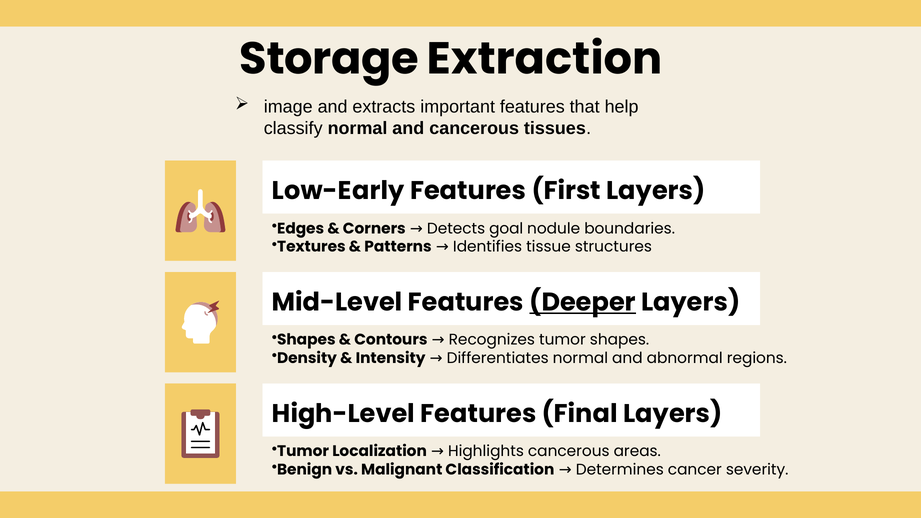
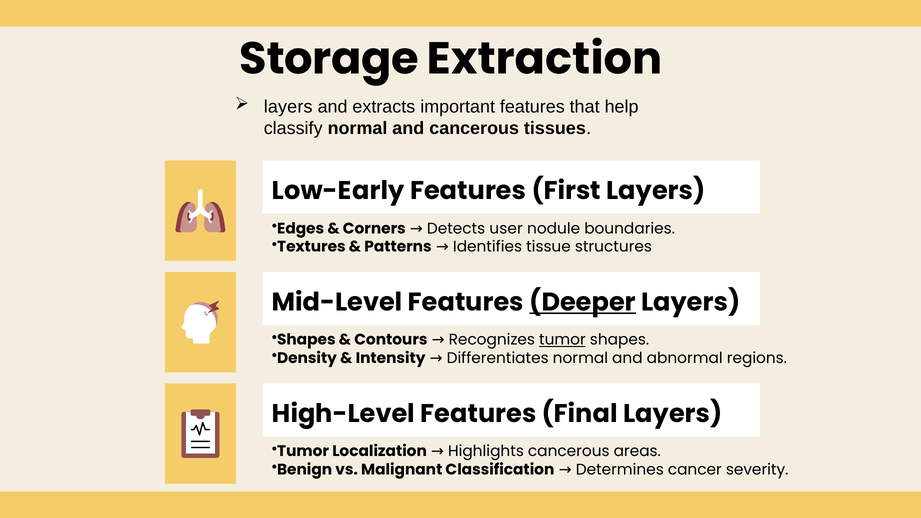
image at (288, 107): image -> layers
goal: goal -> user
tumor at (562, 340) underline: none -> present
